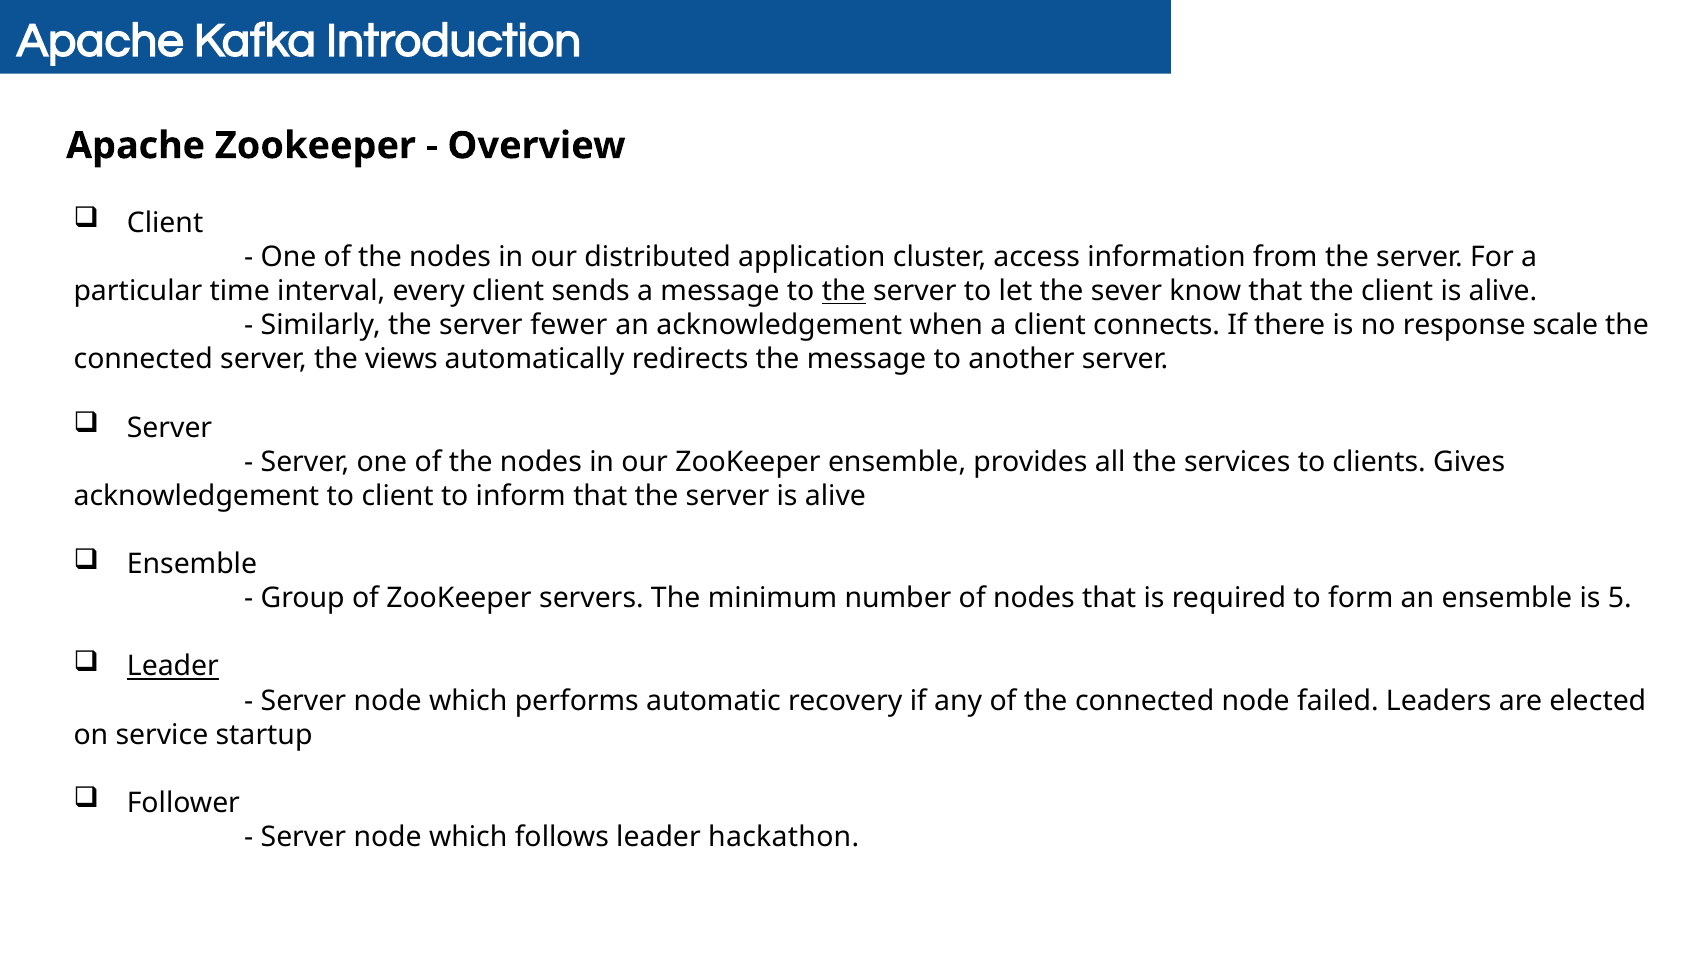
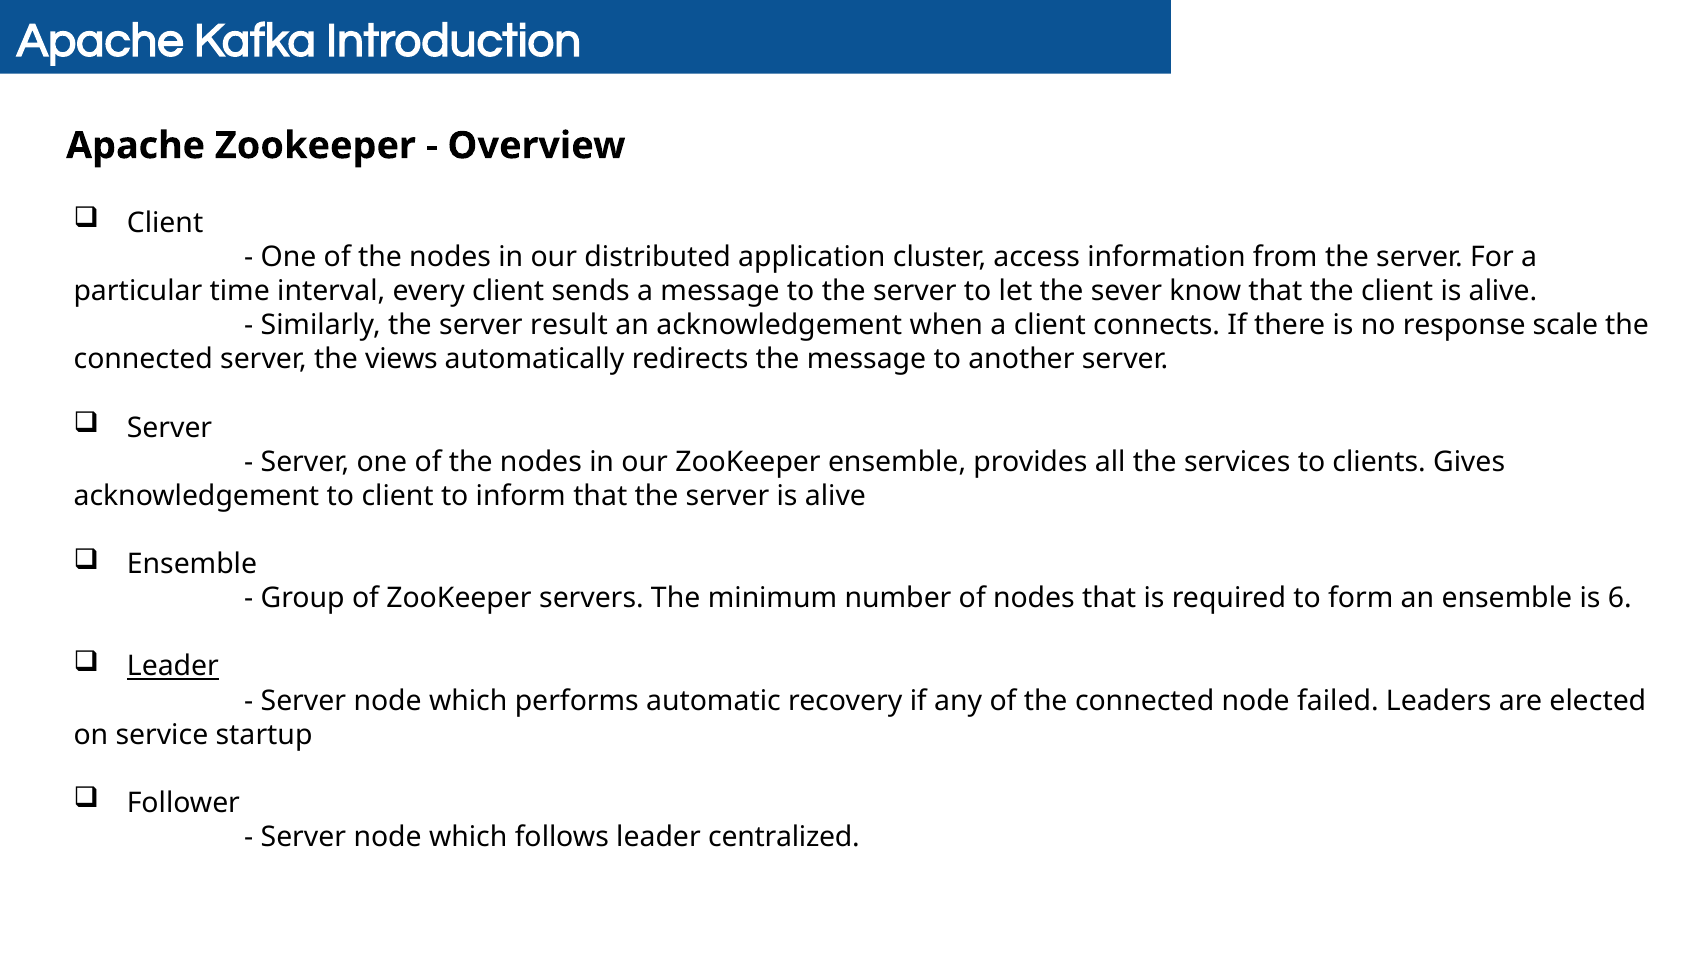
the at (844, 291) underline: present -> none
fewer: fewer -> result
5: 5 -> 6
hackathon: hackathon -> centralized
